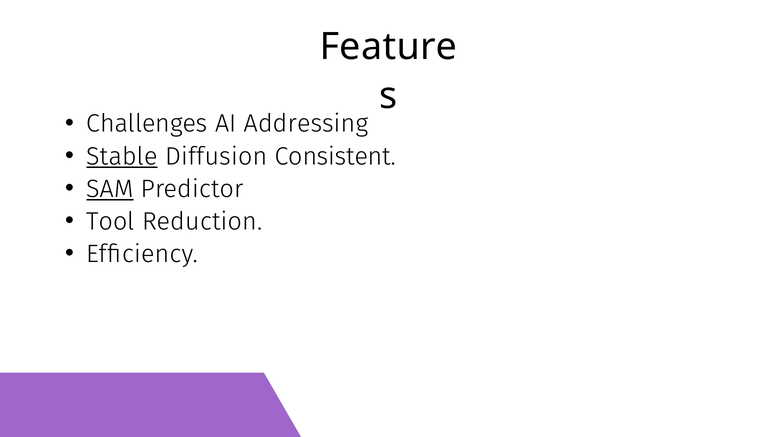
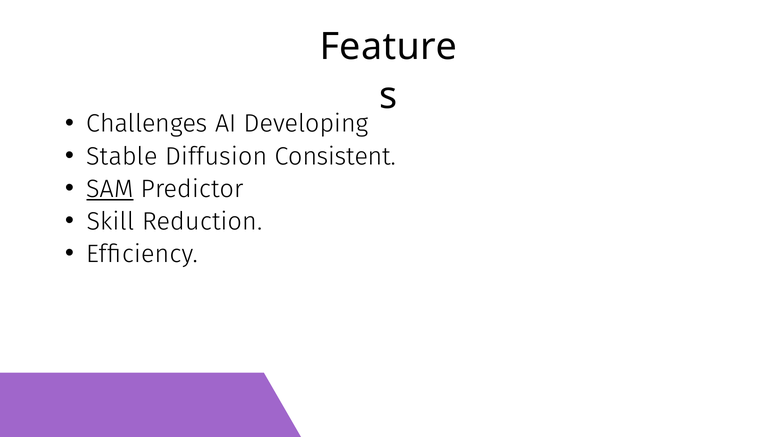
Addressing: Addressing -> Developing
Stable underline: present -> none
Tool: Tool -> Skill
